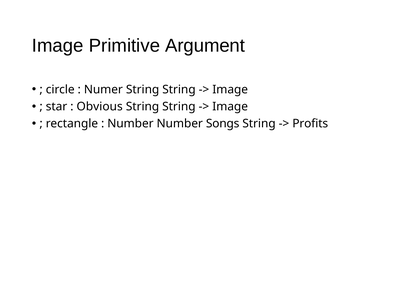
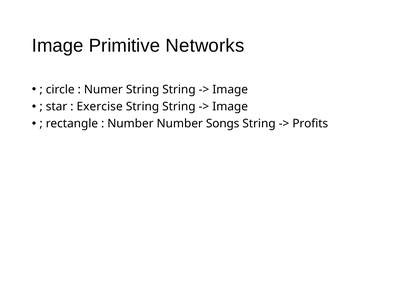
Argument: Argument -> Networks
Obvious: Obvious -> Exercise
